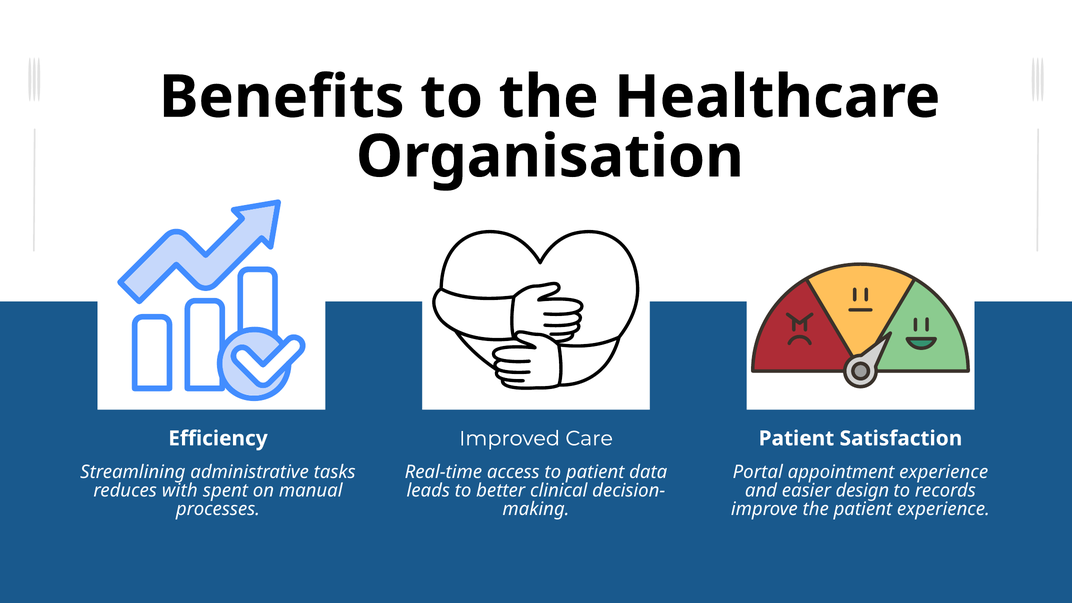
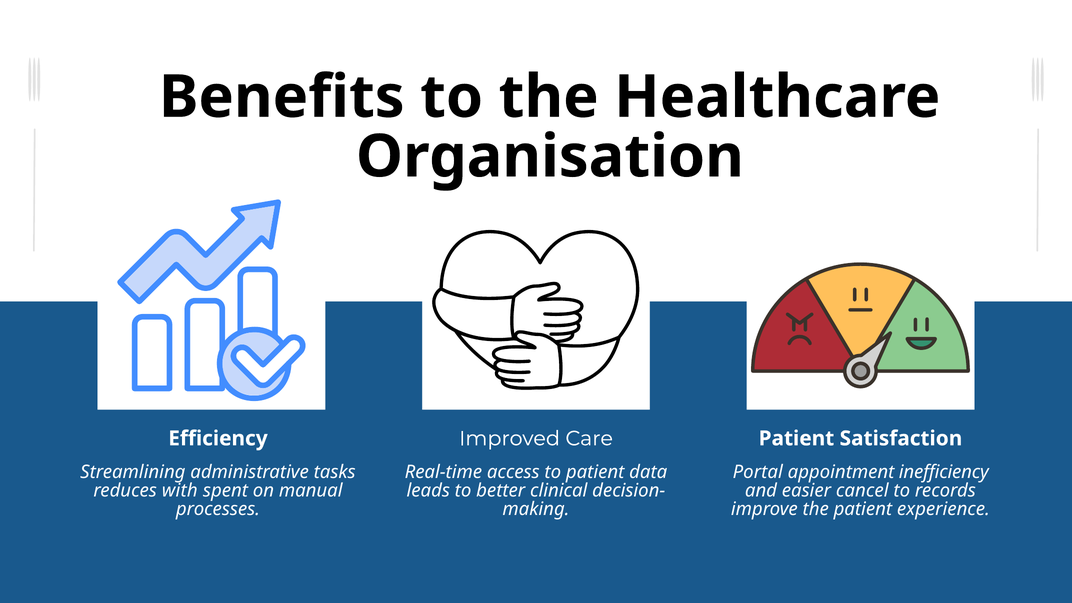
appointment experience: experience -> inefficiency
design: design -> cancel
